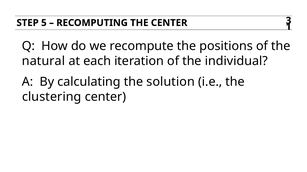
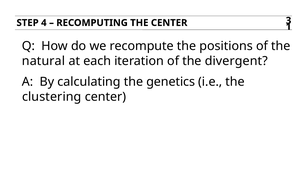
5: 5 -> 4
individual: individual -> divergent
solution: solution -> genetics
